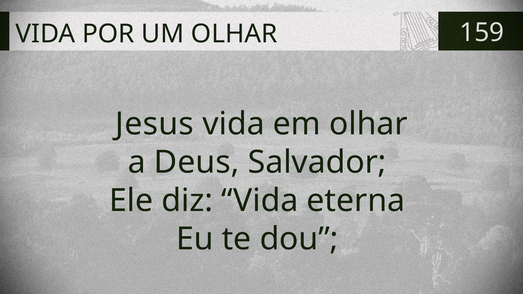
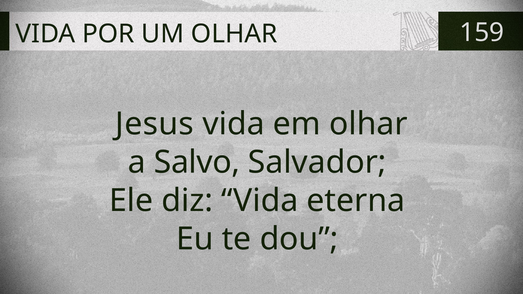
Deus: Deus -> Salvo
